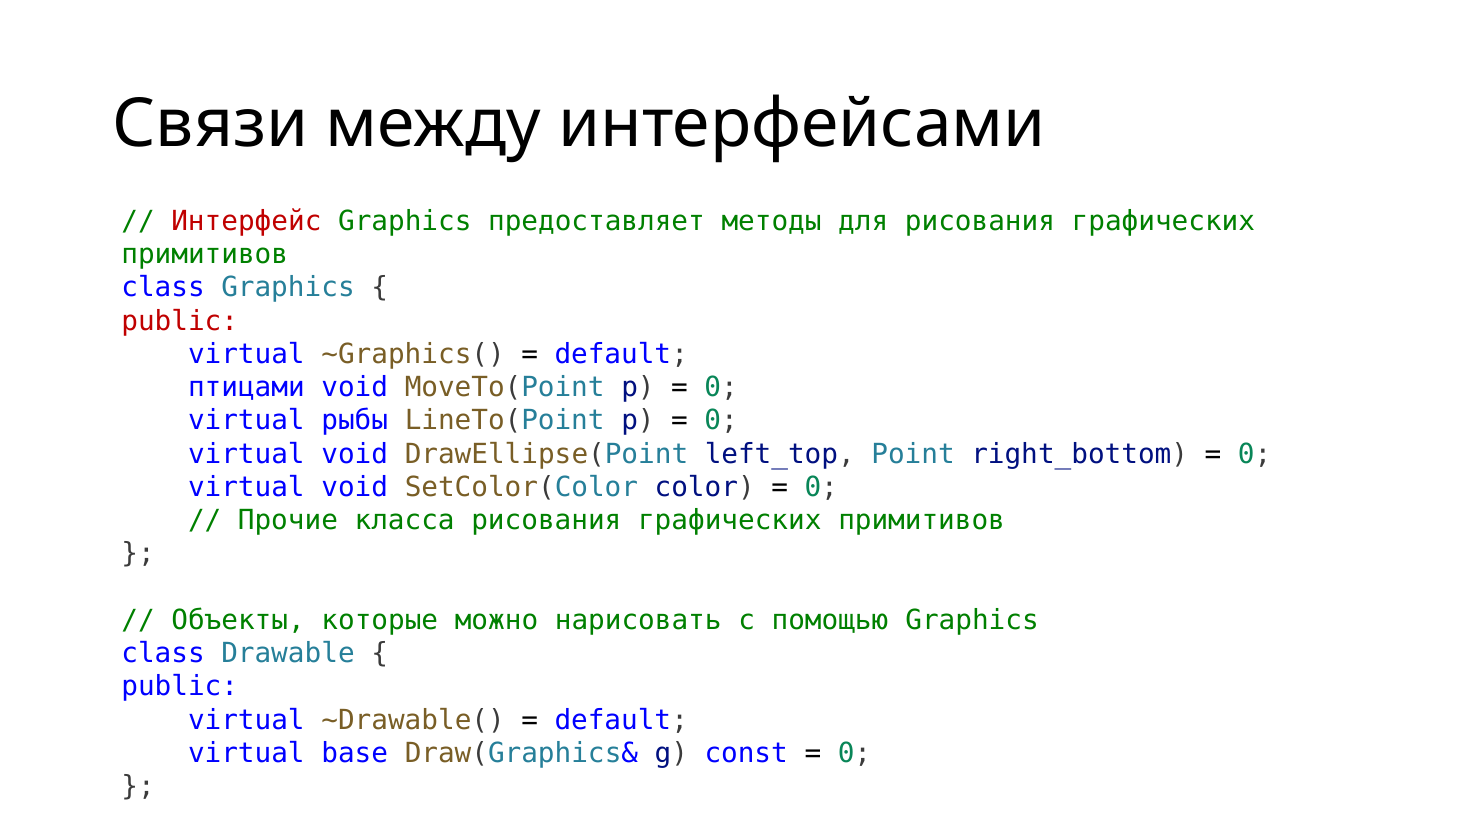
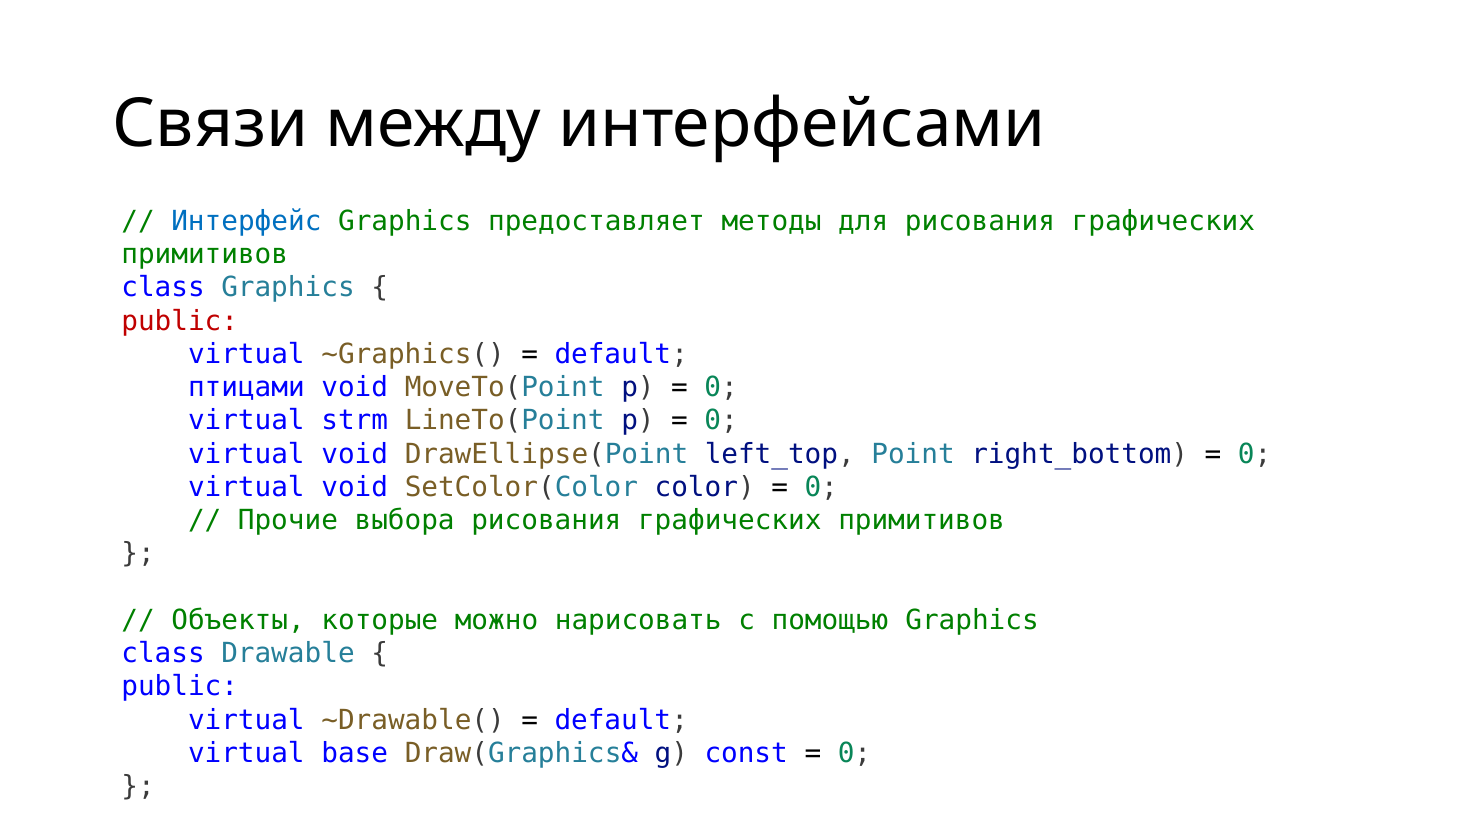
Интерфейс colour: red -> blue
рыбы: рыбы -> strm
класса: класса -> выбора
